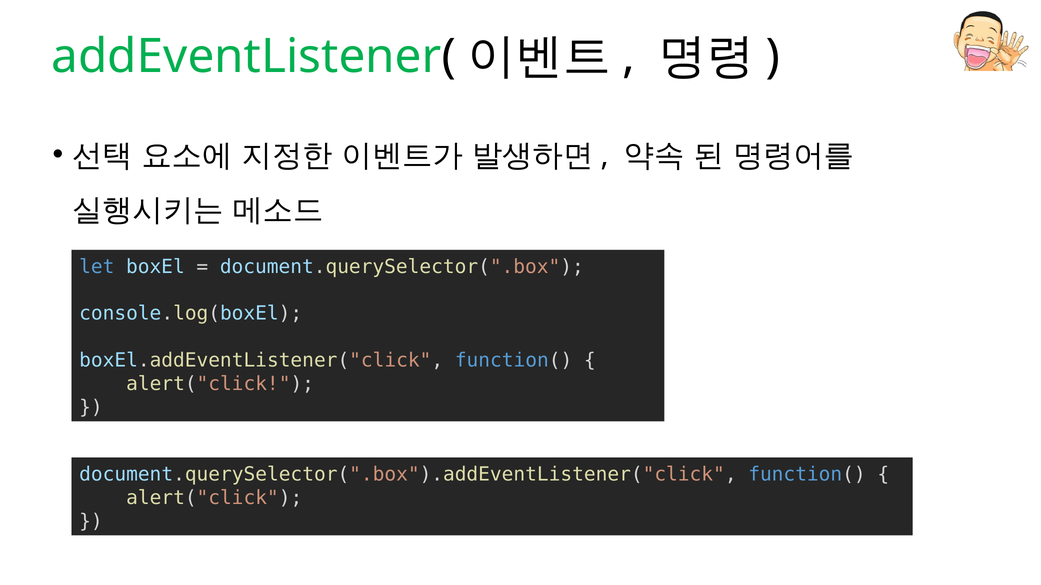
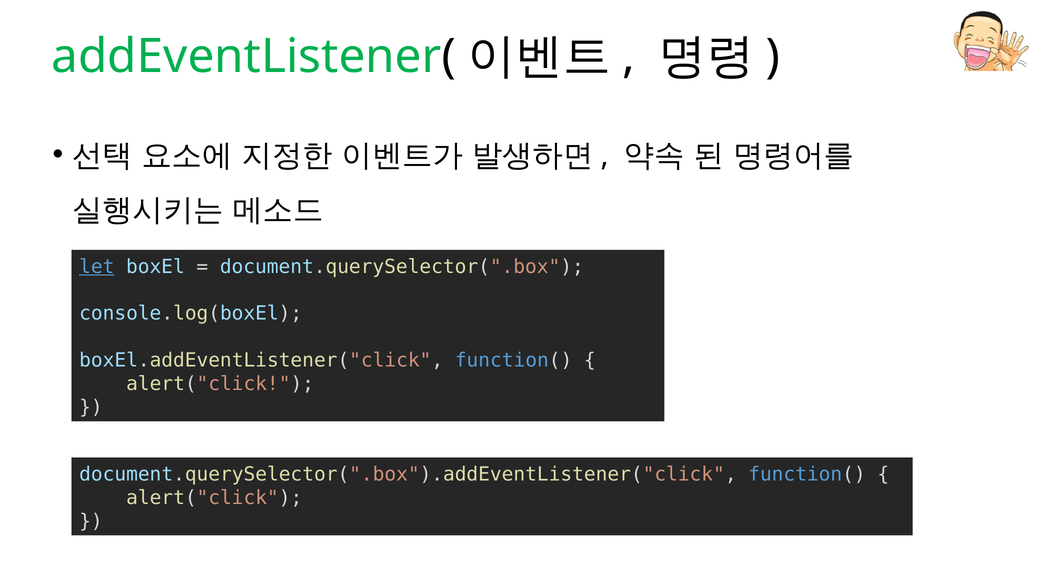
let underline: none -> present
